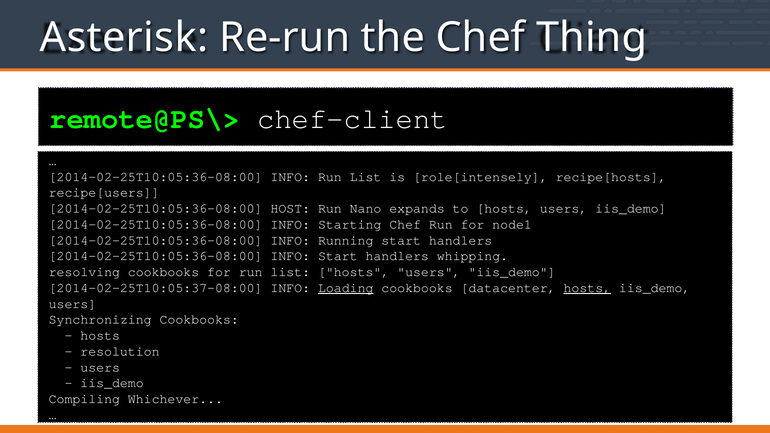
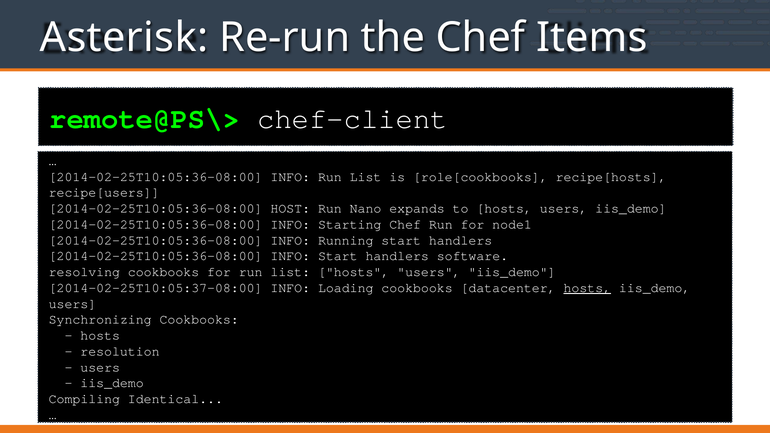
Thing: Thing -> Items
role[intensely: role[intensely -> role[cookbooks
whipping: whipping -> software
Loading underline: present -> none
Whichever: Whichever -> Identical
